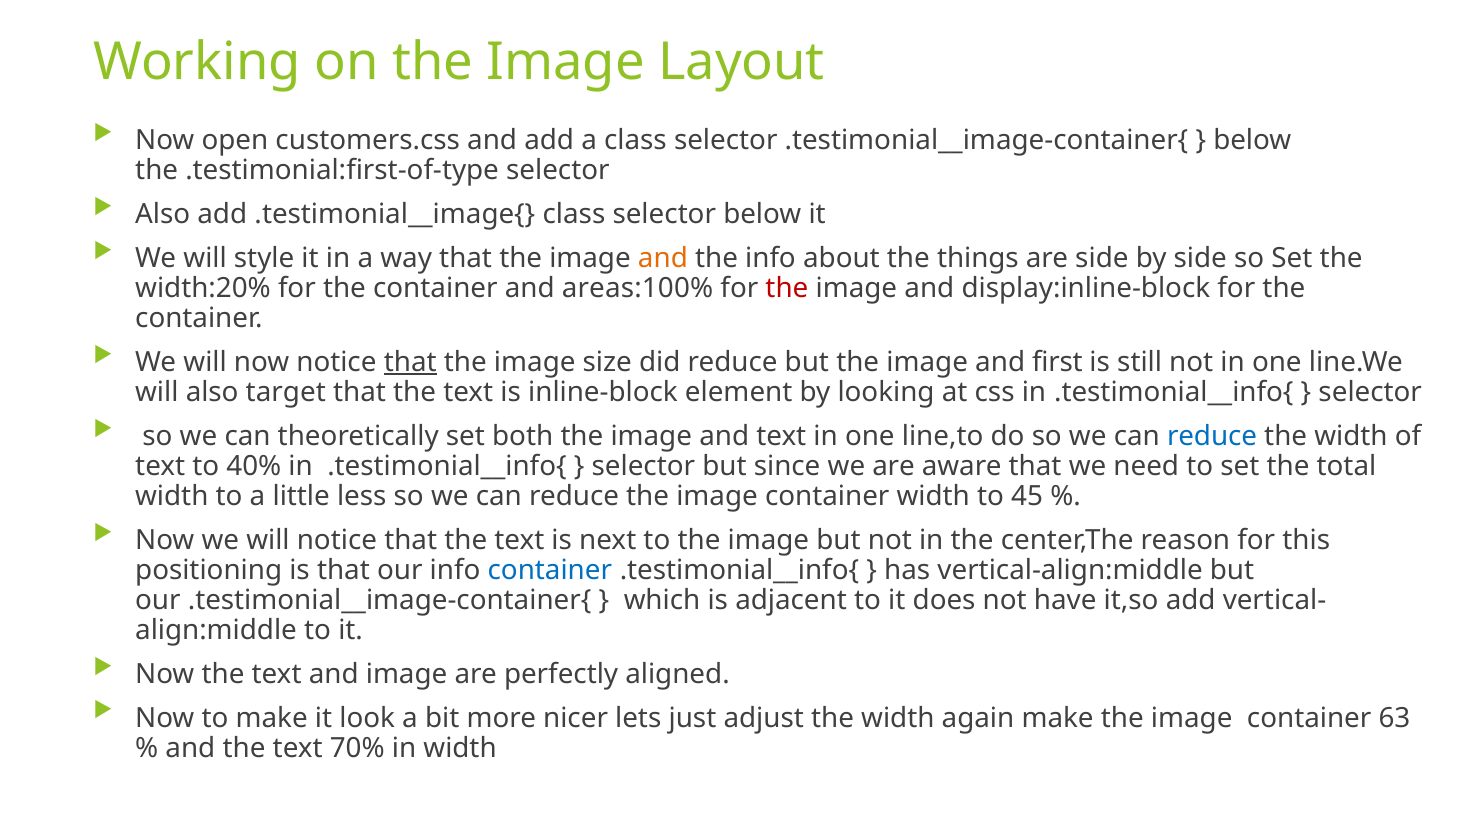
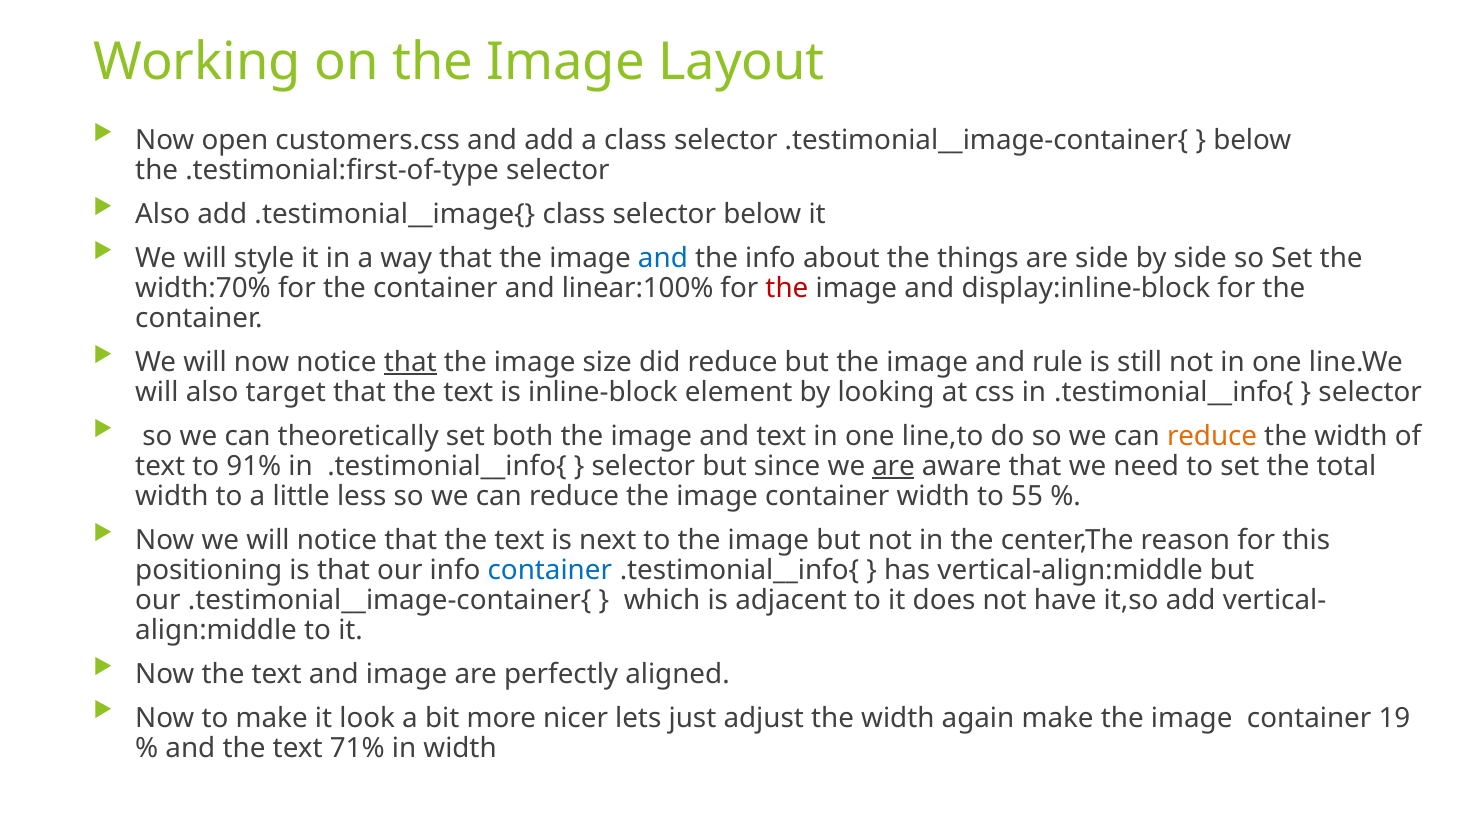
and at (663, 258) colour: orange -> blue
width:20%: width:20% -> width:70%
areas:100%: areas:100% -> linear:100%
first: first -> rule
reduce at (1212, 436) colour: blue -> orange
40%: 40% -> 91%
are at (894, 466) underline: none -> present
45: 45 -> 55
63: 63 -> 19
70%: 70% -> 71%
